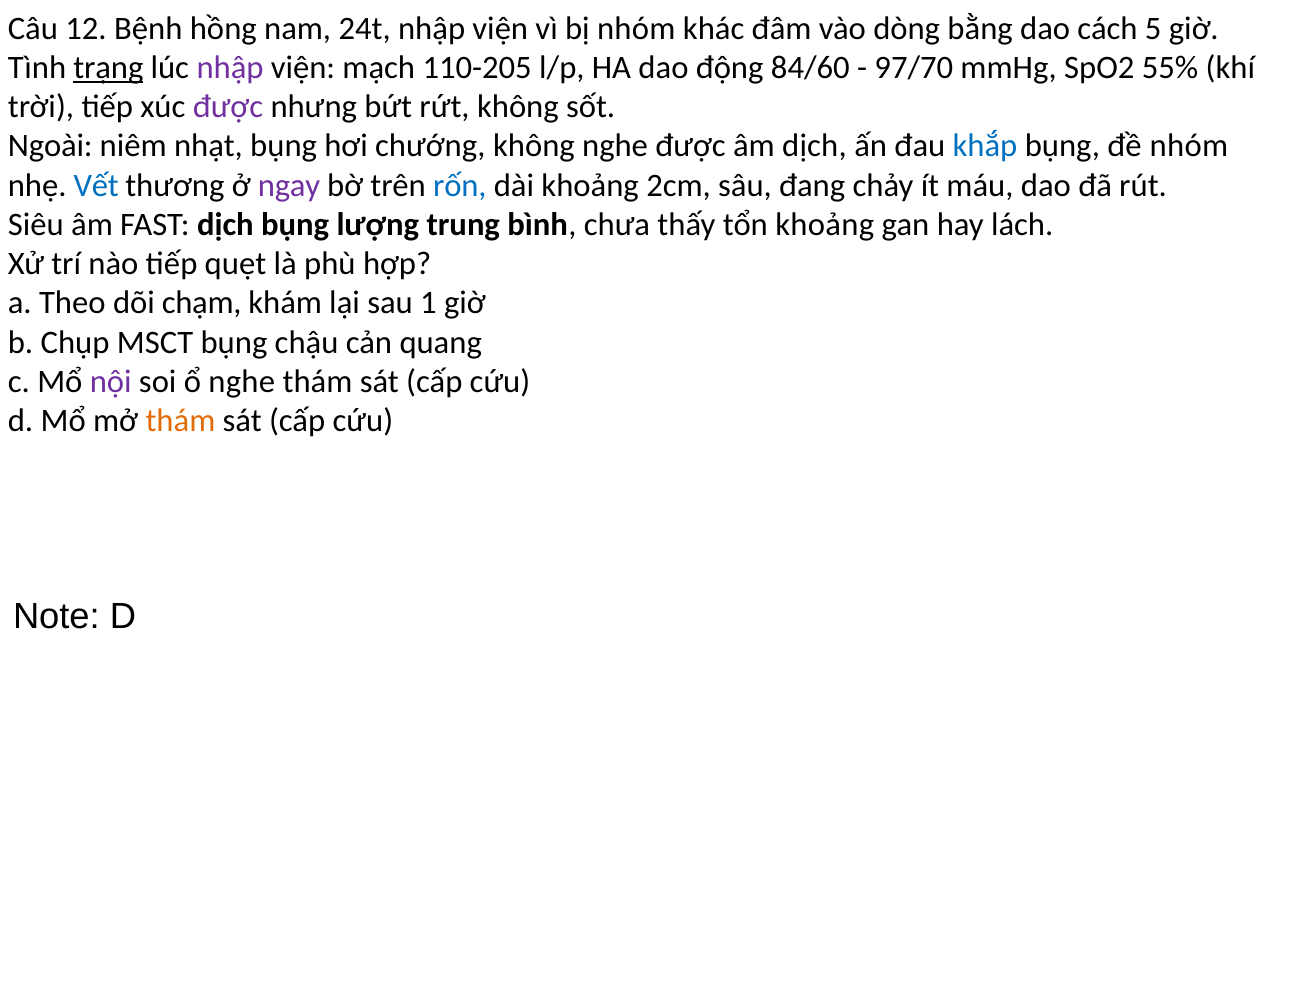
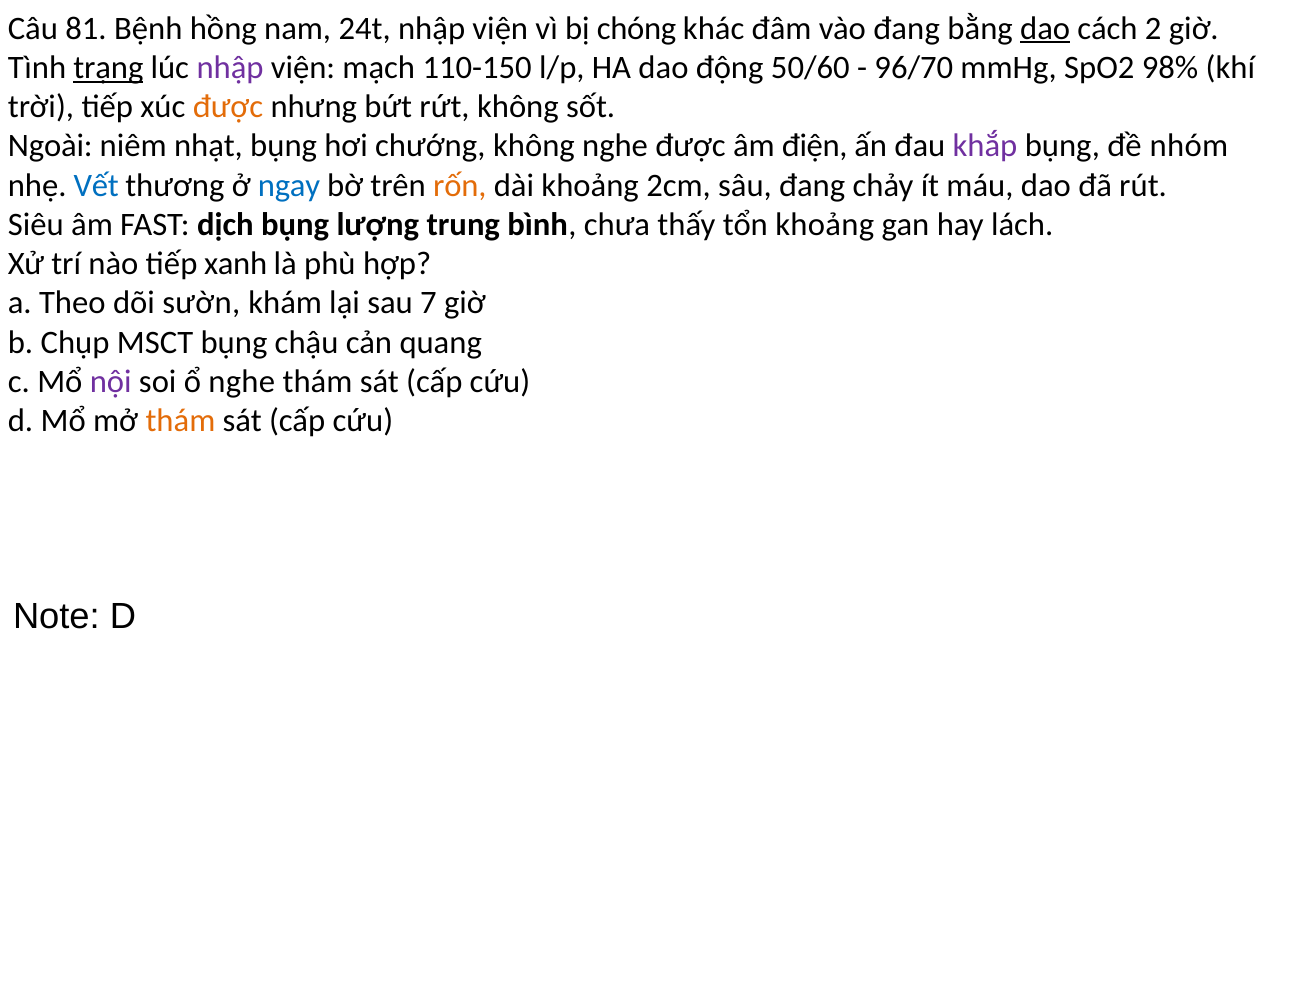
12: 12 -> 81
bị nhóm: nhóm -> chóng
vào dòng: dòng -> đang
dao at (1045, 28) underline: none -> present
5: 5 -> 2
110-205: 110-205 -> 110-150
84/60: 84/60 -> 50/60
97/70: 97/70 -> 96/70
55%: 55% -> 98%
được at (228, 107) colour: purple -> orange
âm dịch: dịch -> điện
khắp colour: blue -> purple
ngay colour: purple -> blue
rốn colour: blue -> orange
quẹt: quẹt -> xanh
chạm: chạm -> sườn
1: 1 -> 7
